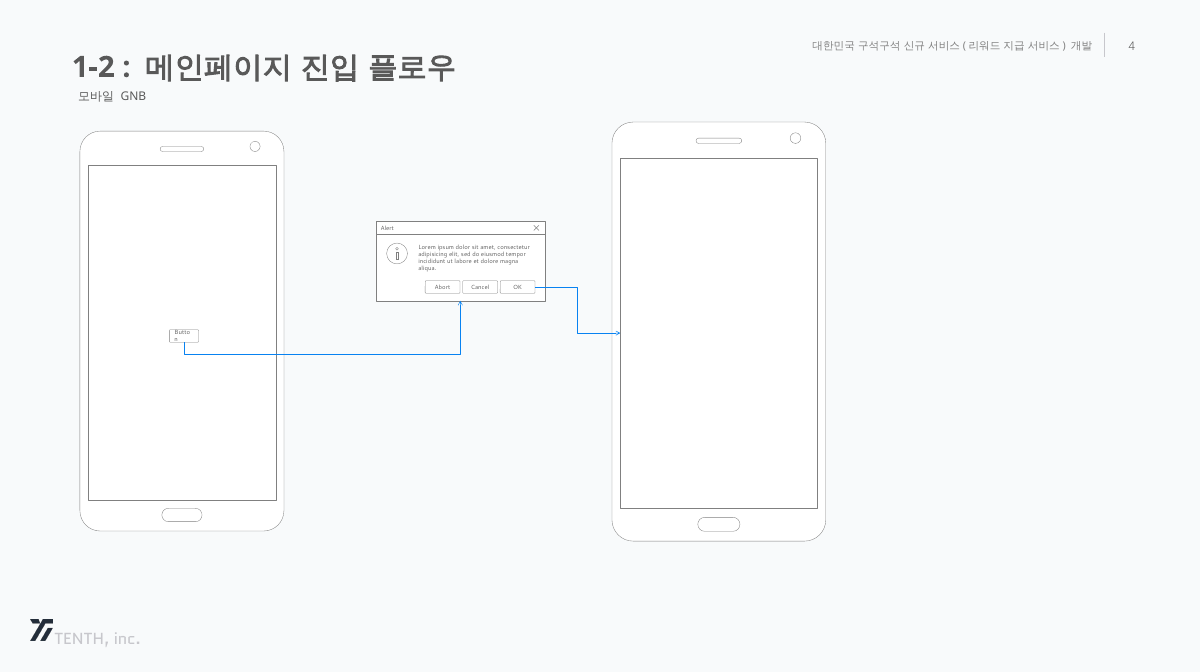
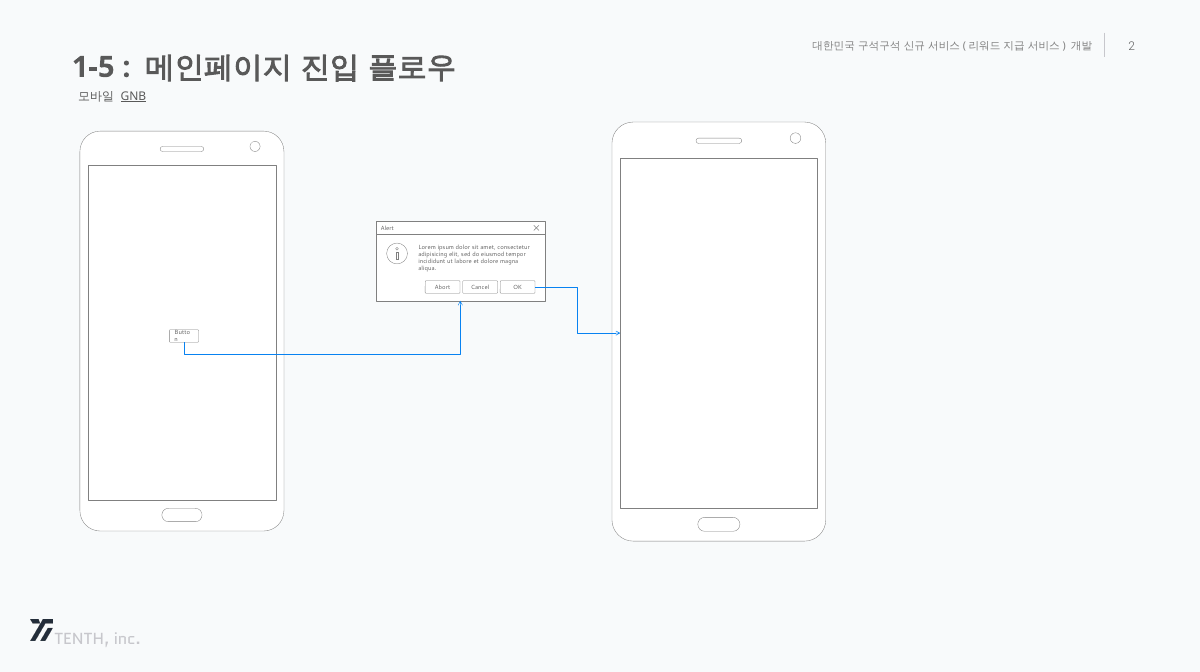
4: 4 -> 2
1-2: 1-2 -> 1-5
GNB underline: none -> present
